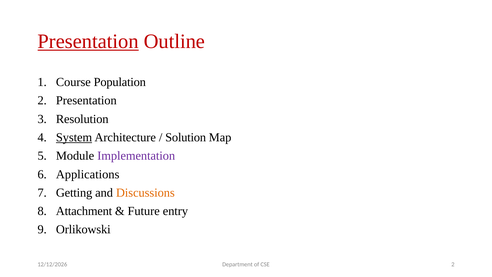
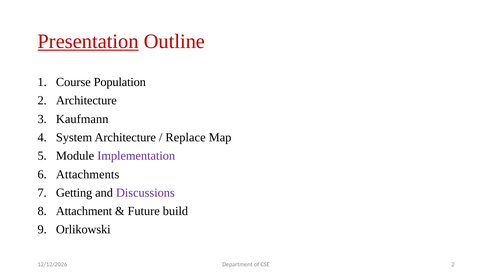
Presentation at (86, 100): Presentation -> Architecture
Resolution: Resolution -> Kaufmann
System underline: present -> none
Solution: Solution -> Replace
Applications: Applications -> Attachments
Discussions colour: orange -> purple
entry: entry -> build
